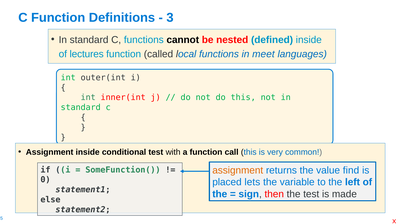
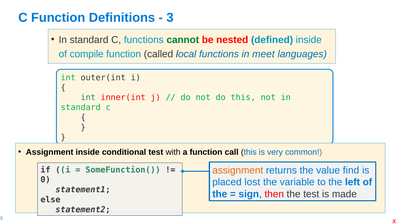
cannot colour: black -> green
lectures: lectures -> compile
lets: lets -> lost
